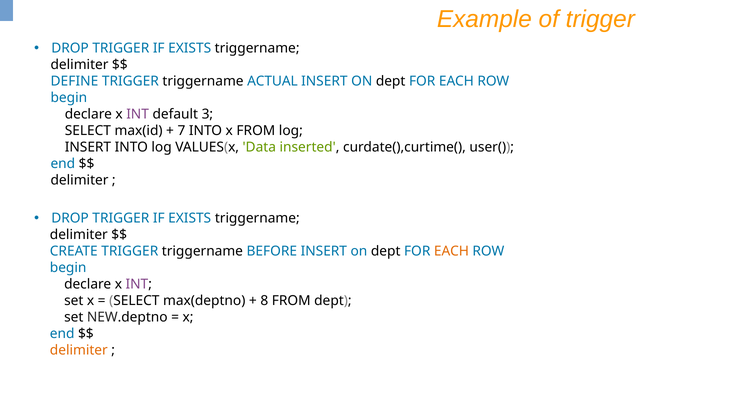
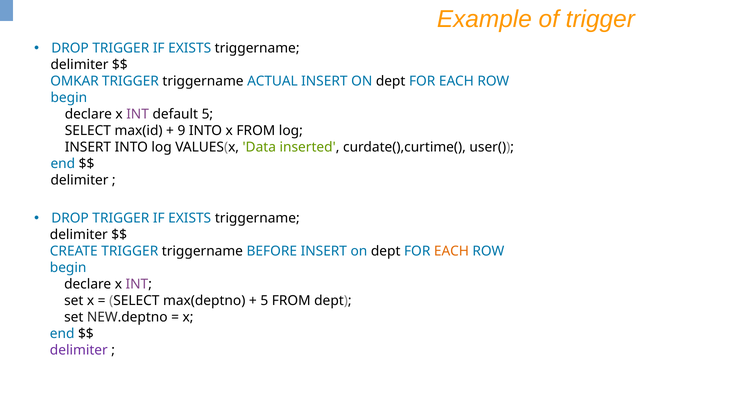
DEFINE: DEFINE -> OMKAR
default 3: 3 -> 5
7: 7 -> 9
8 at (264, 300): 8 -> 5
delimiter at (79, 350) colour: orange -> purple
